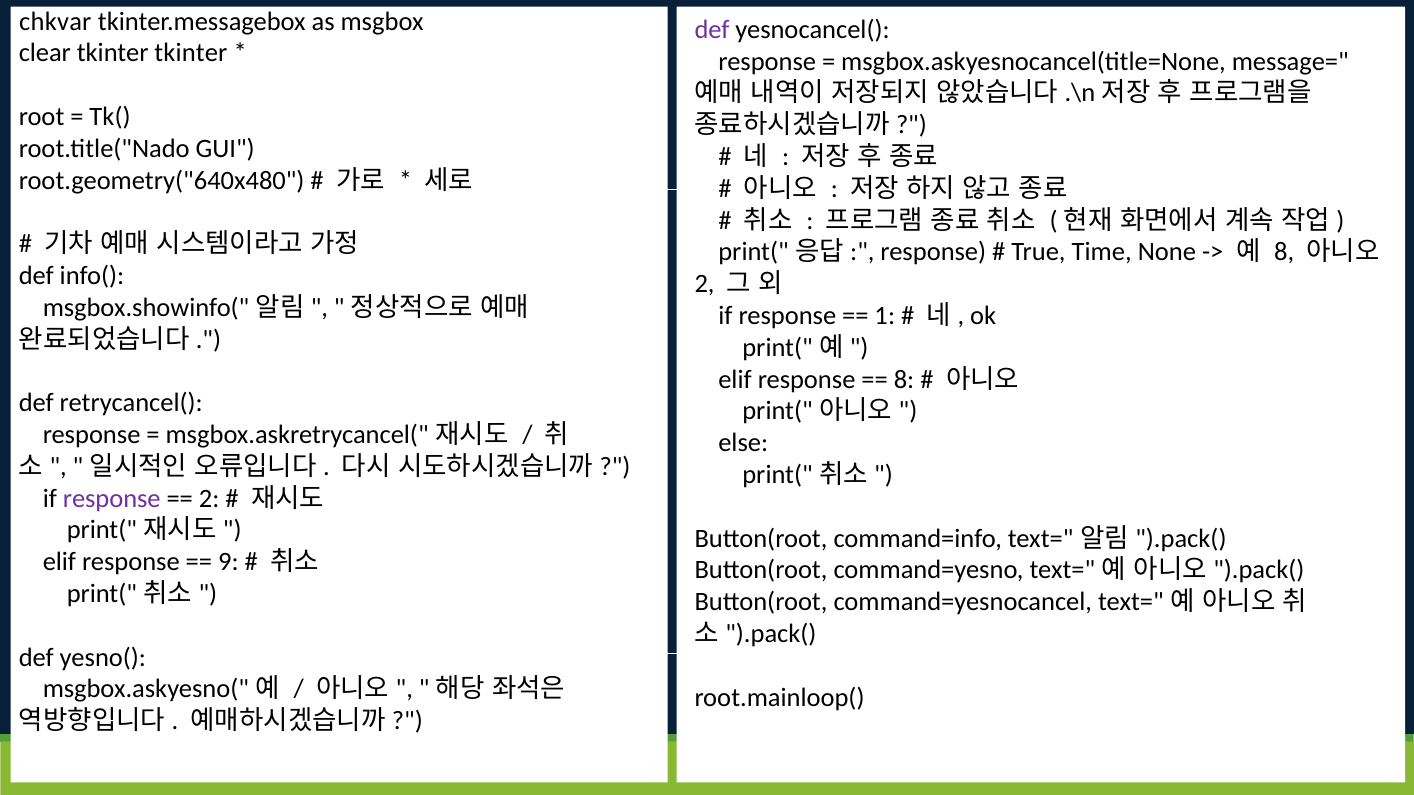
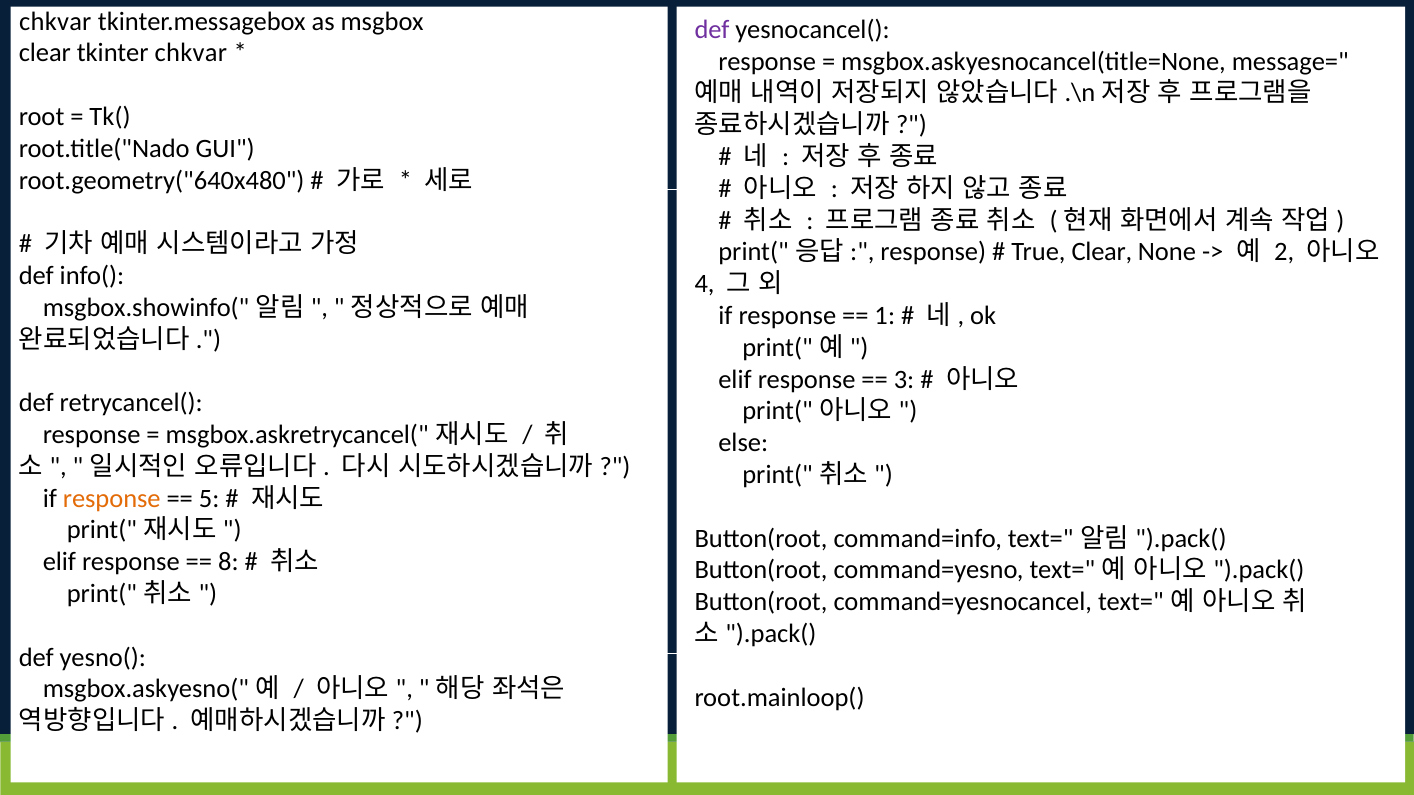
tkinter tkinter: tkinter -> chkvar
True Time: Time -> Clear
8 at (1284, 252): 8 -> 2
2 at (705, 284): 2 -> 4
8 at (904, 380): 8 -> 3
response at (112, 499) colour: purple -> orange
2 at (209, 499): 2 -> 5
9: 9 -> 8
